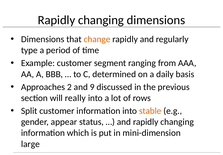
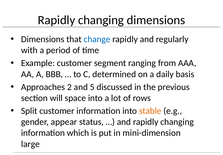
change colour: orange -> blue
type: type -> with
9: 9 -> 5
really: really -> space
